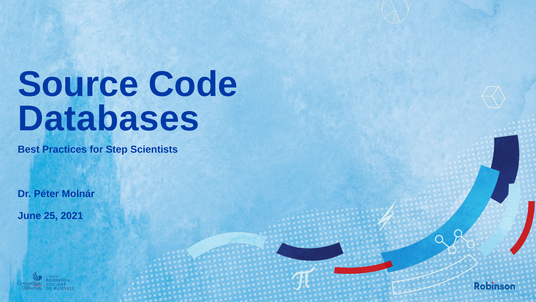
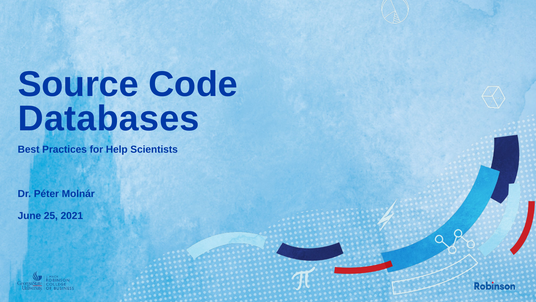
Step: Step -> Help
